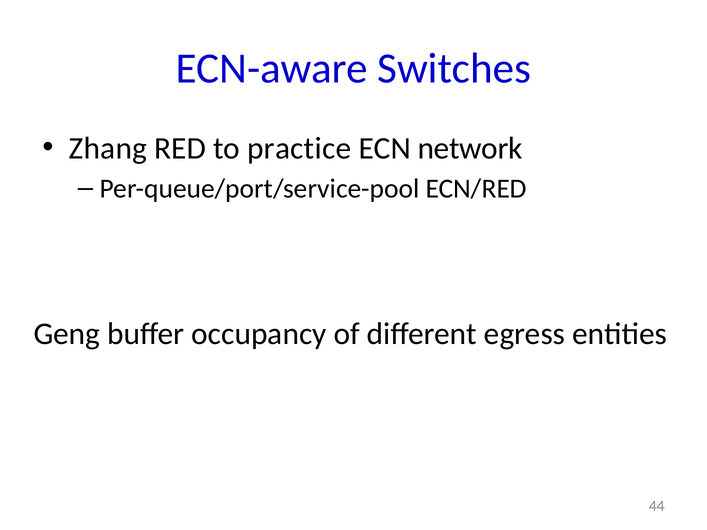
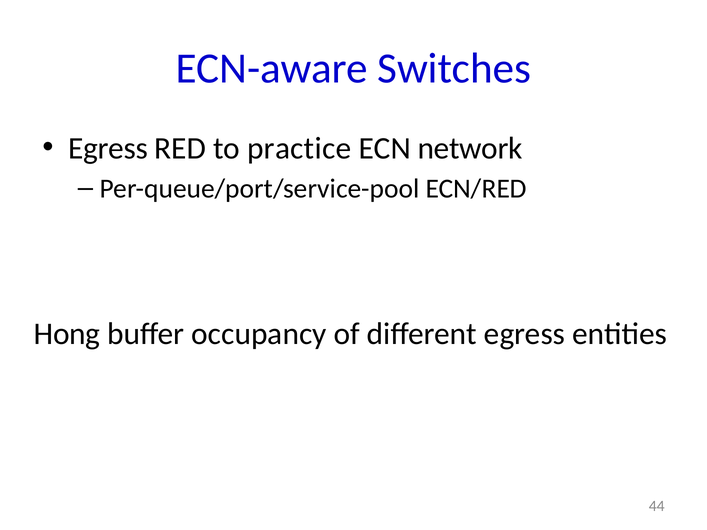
Zhang at (108, 148): Zhang -> Egress
Geng: Geng -> Hong
